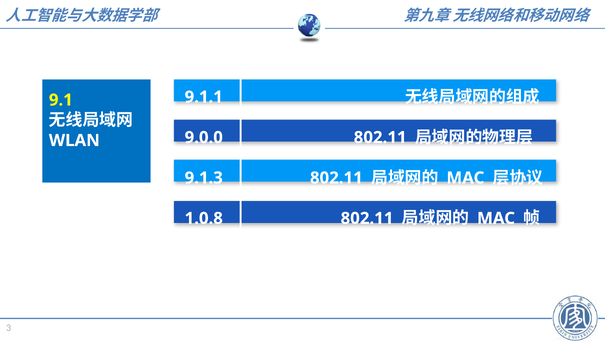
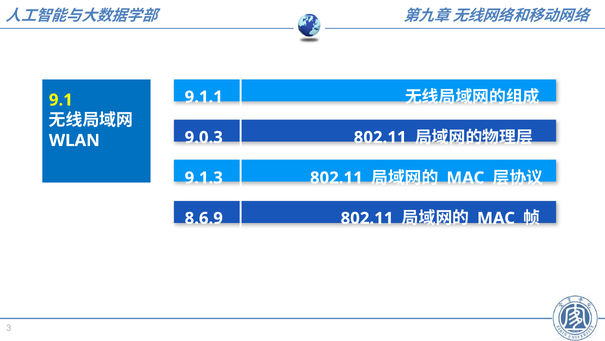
9.0.0: 9.0.0 -> 9.0.3
1.0.8: 1.0.8 -> 8.6.9
